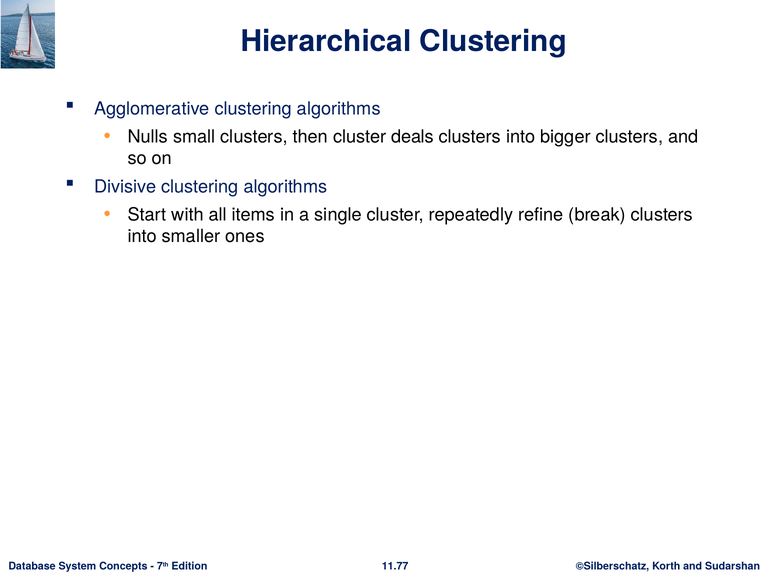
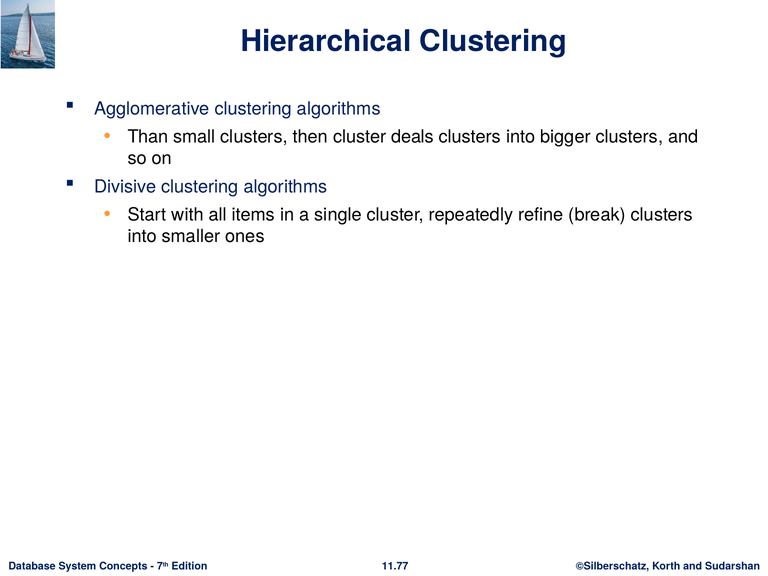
Nulls: Nulls -> Than
